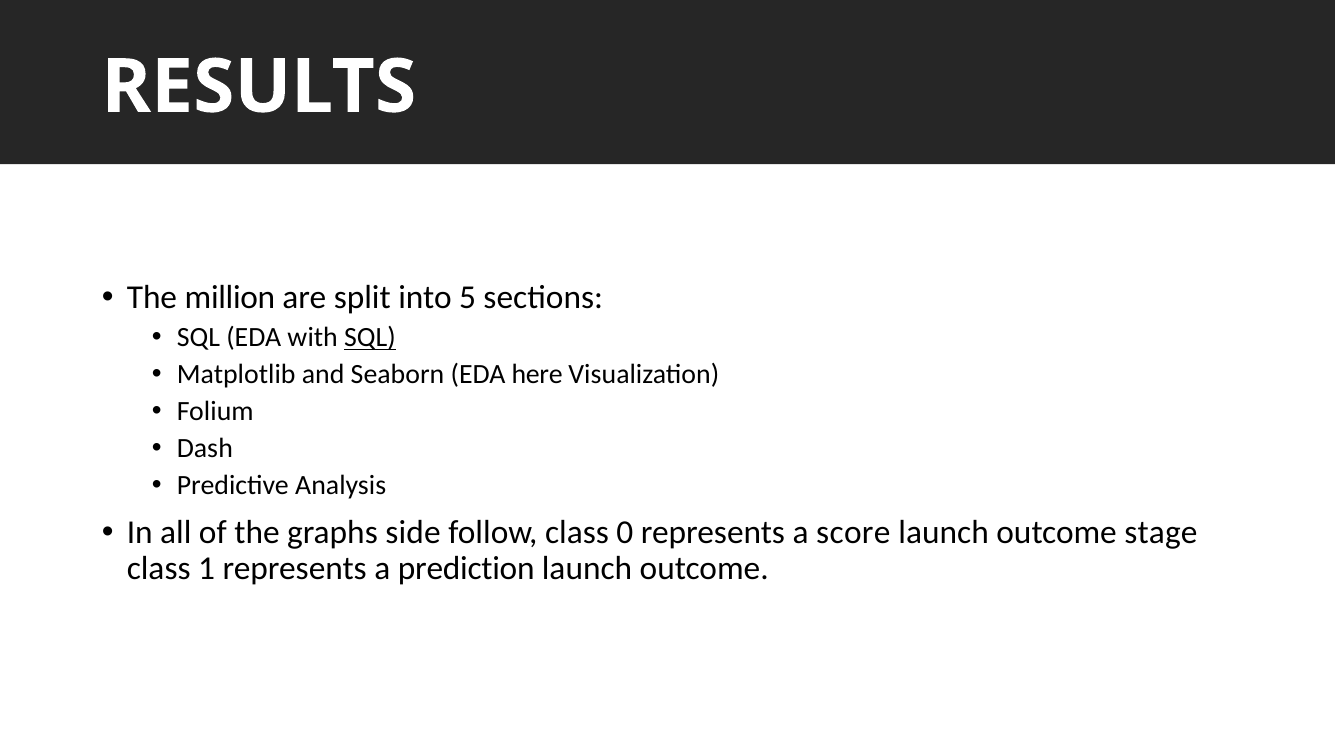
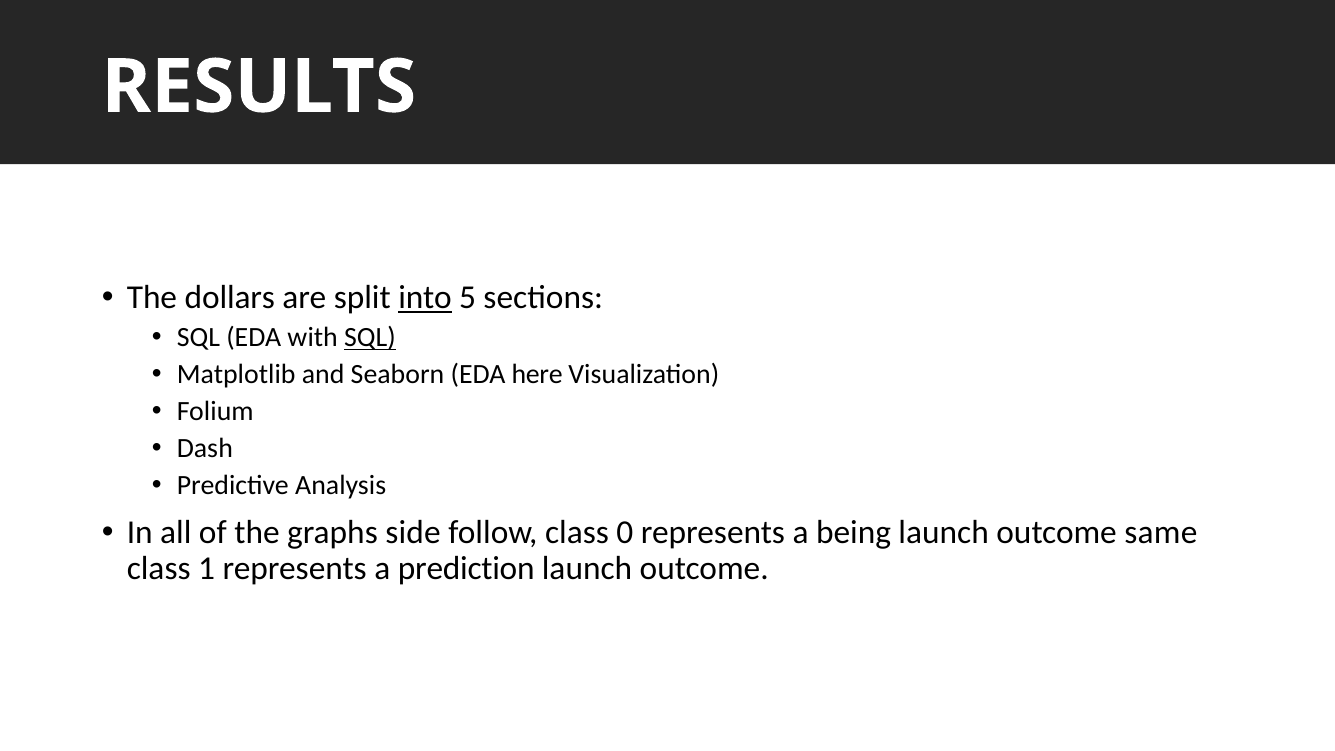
million: million -> dollars
into underline: none -> present
score: score -> being
stage: stage -> same
